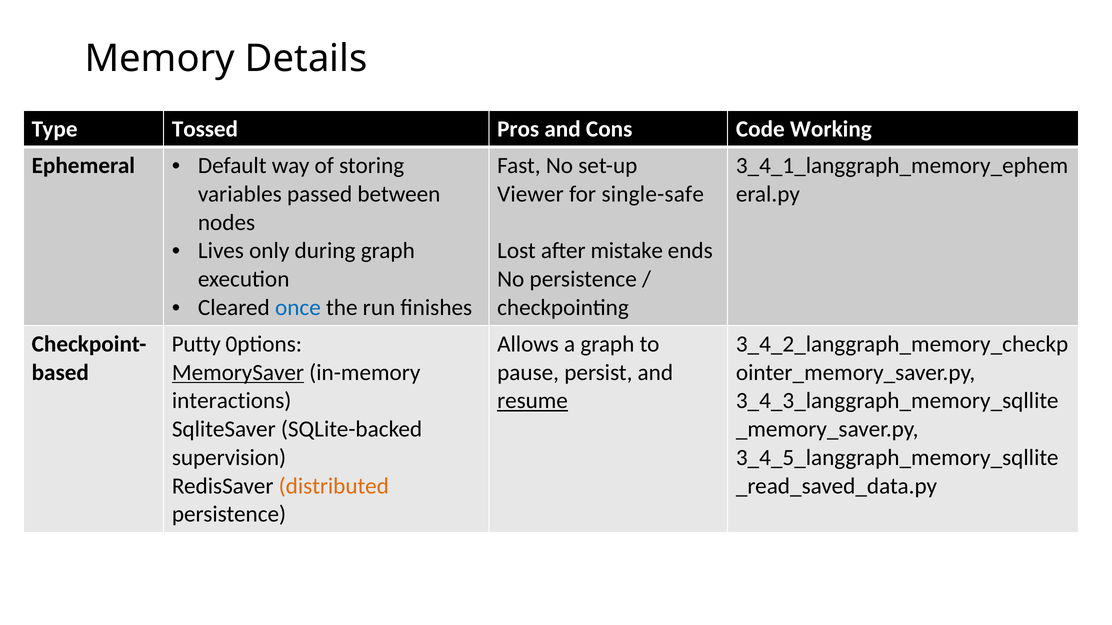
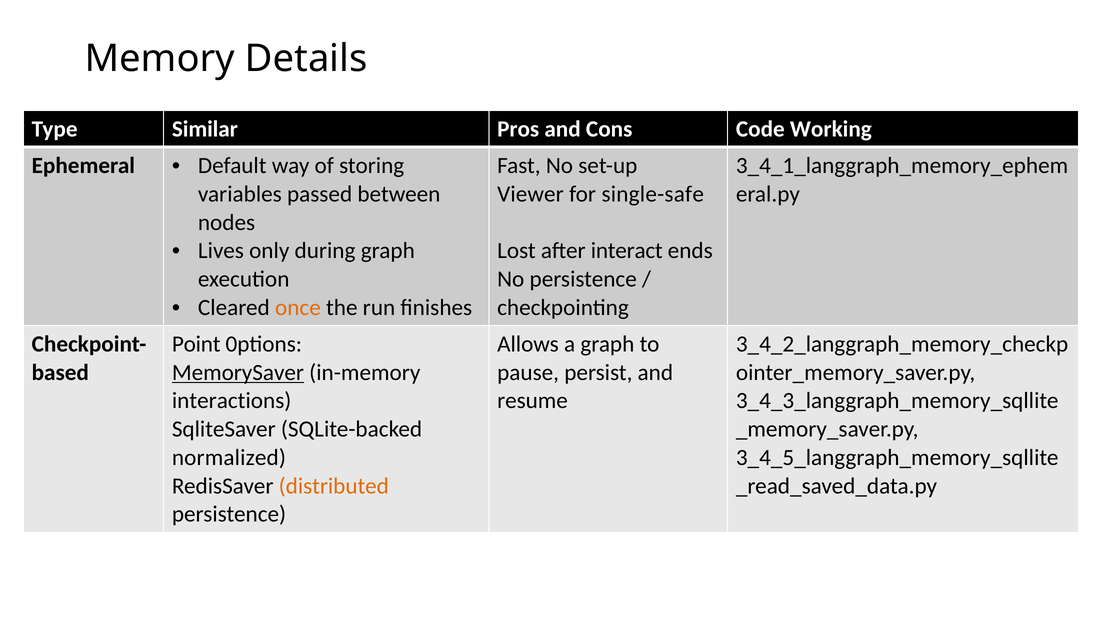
Tossed: Tossed -> Similar
mistake: mistake -> interact
once colour: blue -> orange
Putty: Putty -> Point
resume underline: present -> none
supervision: supervision -> normalized
